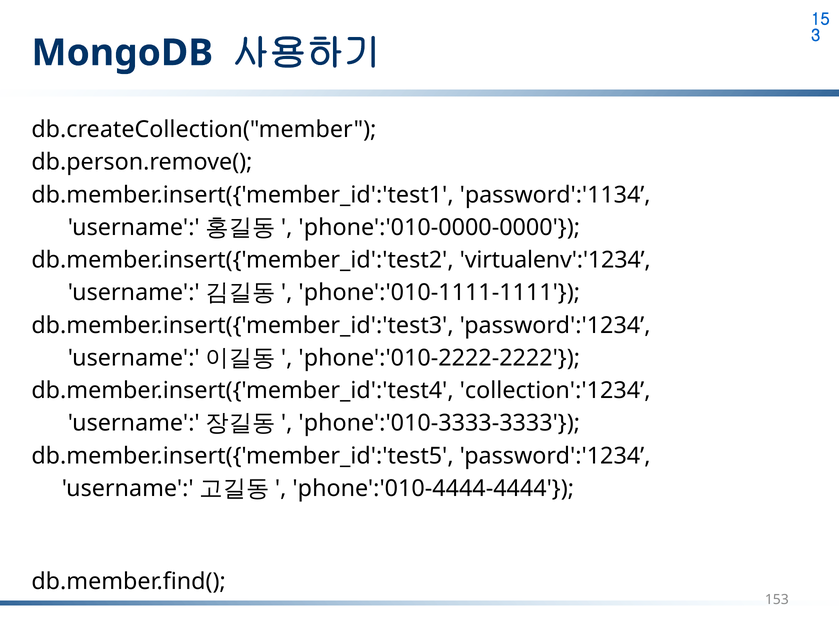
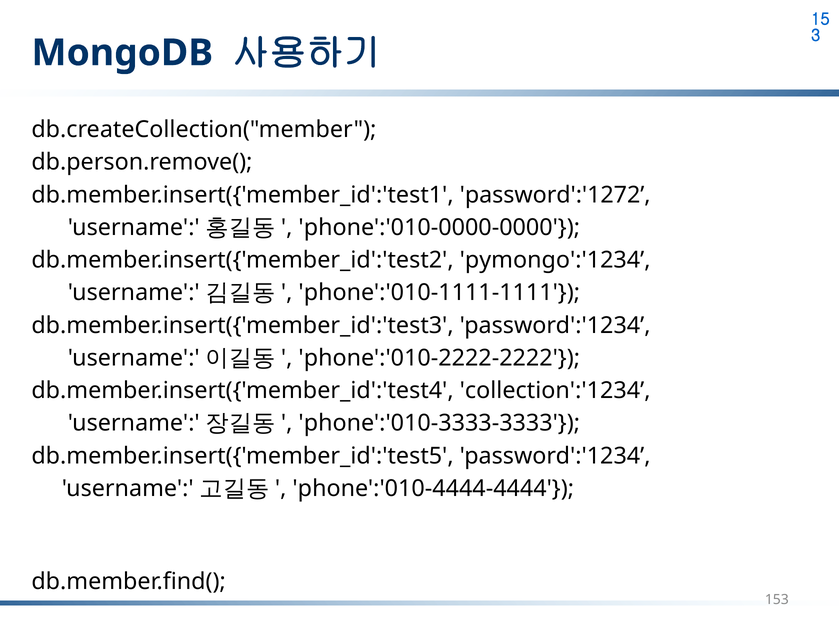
password':'1134: password':'1134 -> password':'1272
virtualenv':'1234: virtualenv':'1234 -> pymongo':'1234
